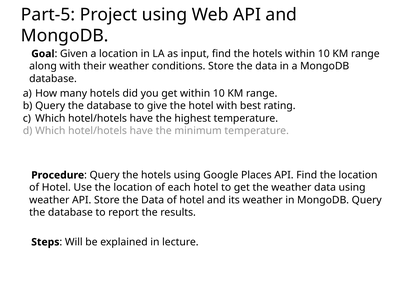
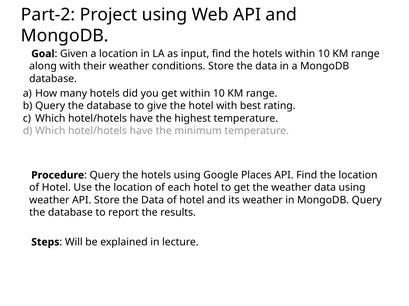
Part-5: Part-5 -> Part-2
